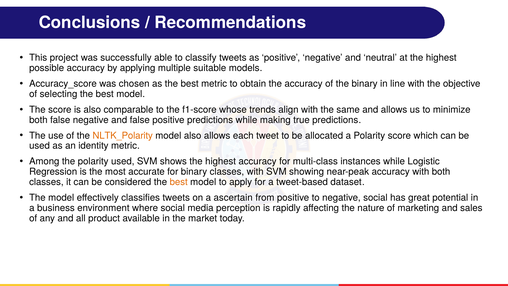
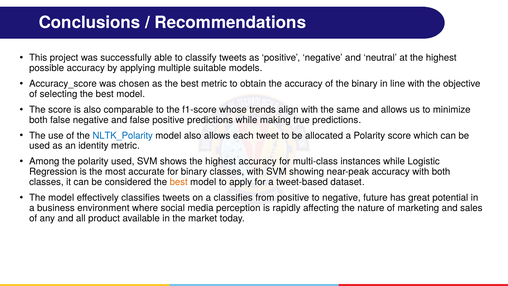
NLTK_Polarity colour: orange -> blue
a ascertain: ascertain -> classifies
negative social: social -> future
